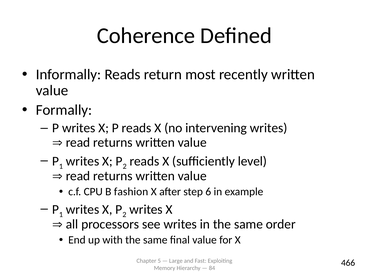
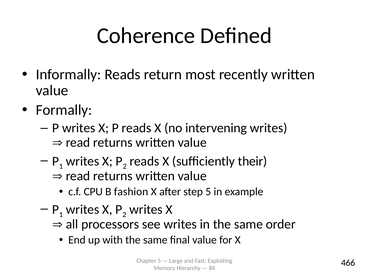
level: level -> their
step 6: 6 -> 5
